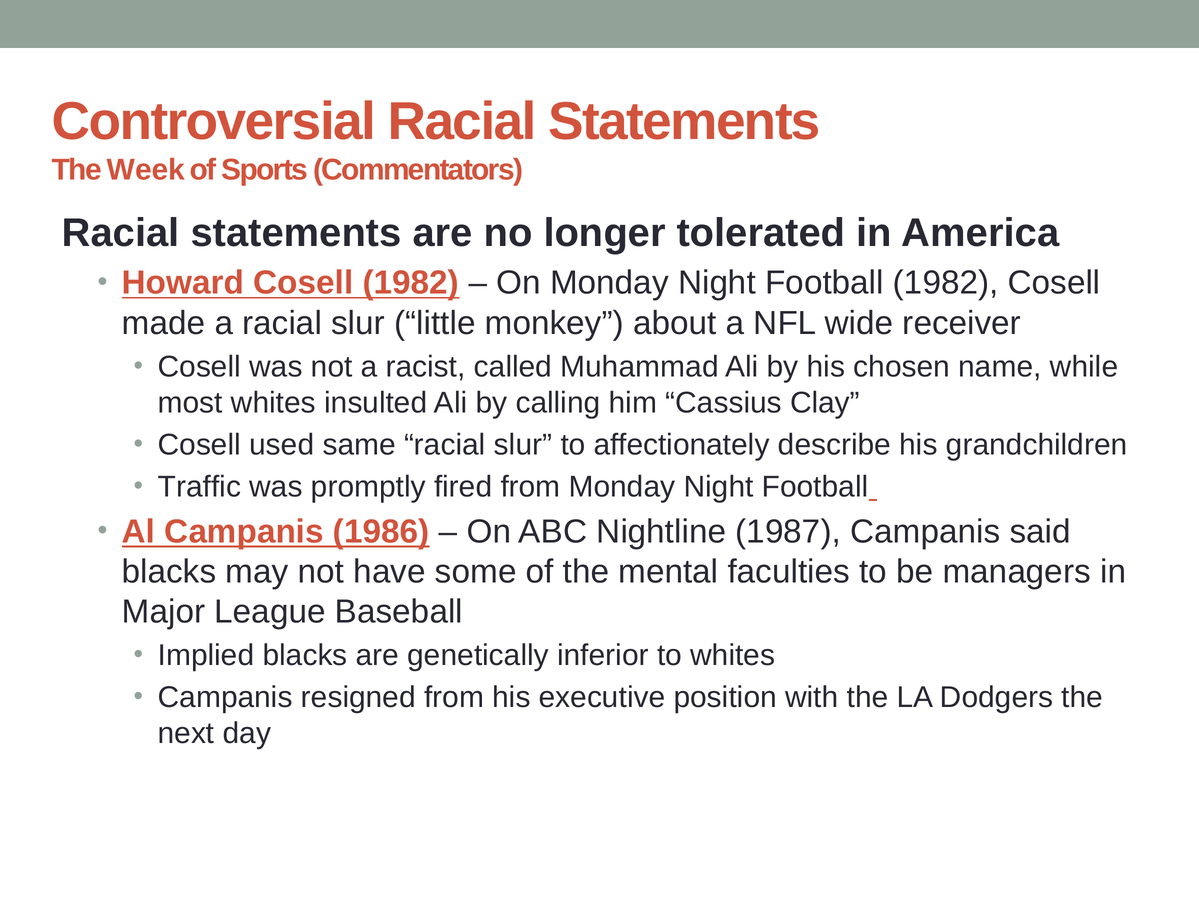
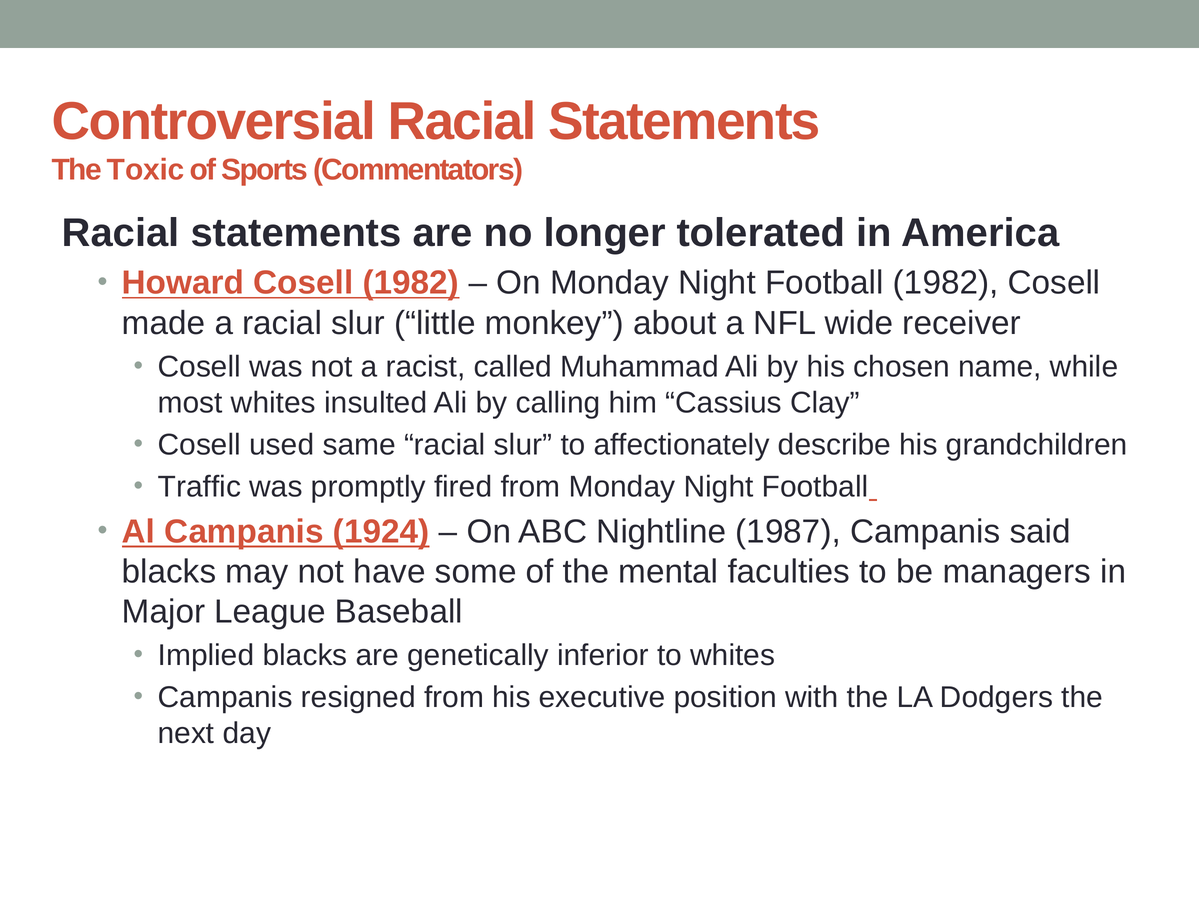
Week: Week -> Toxic
1986: 1986 -> 1924
